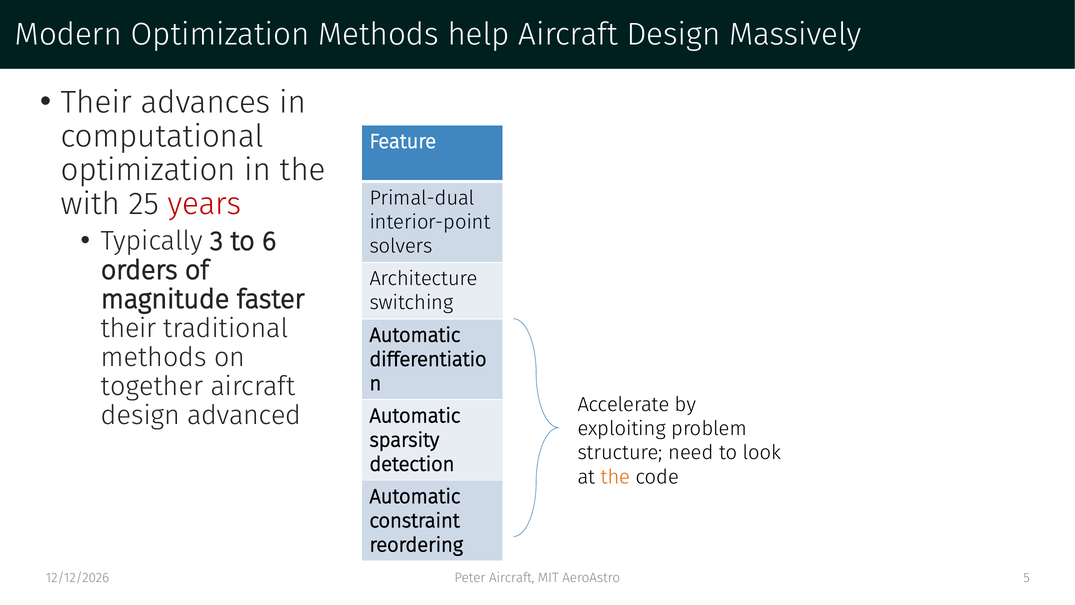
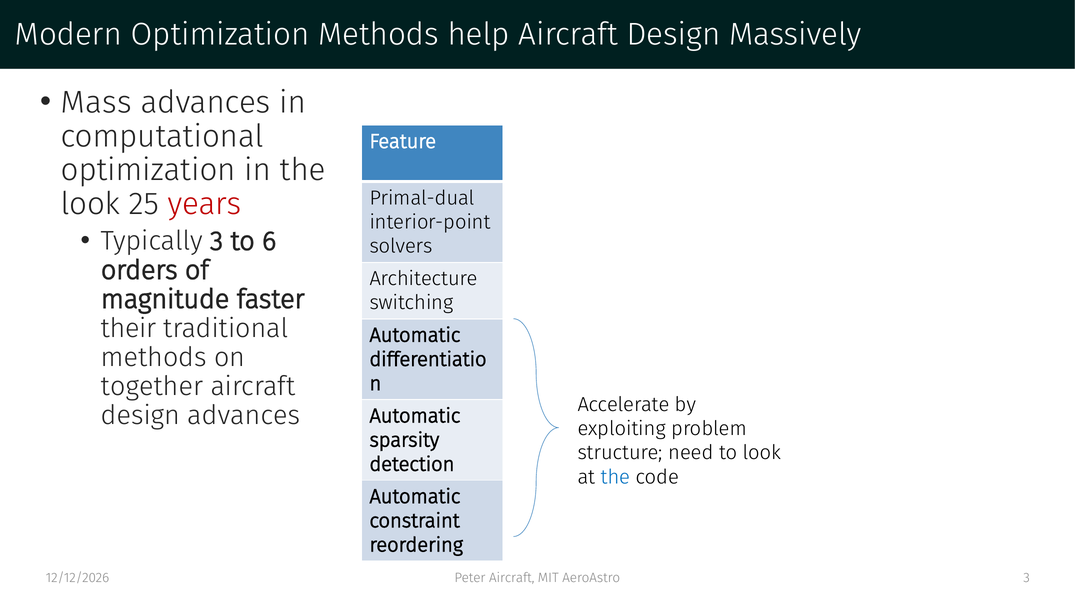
Their at (96, 102): Their -> Mass
with at (90, 204): with -> look
design advanced: advanced -> advances
the at (615, 477) colour: orange -> blue
AeroAstro 5: 5 -> 3
